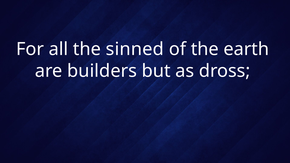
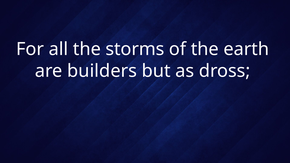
sinned: sinned -> storms
